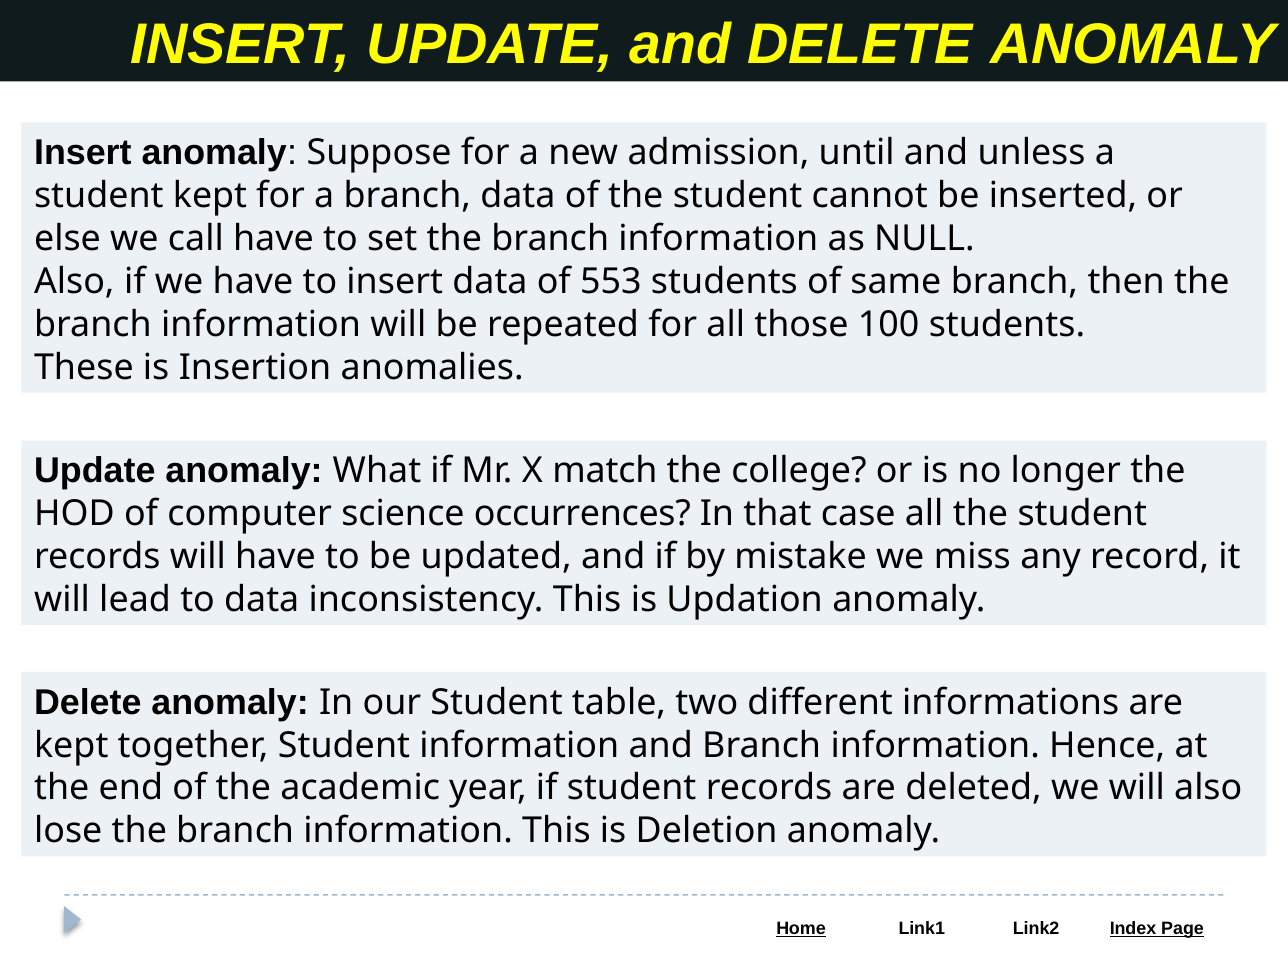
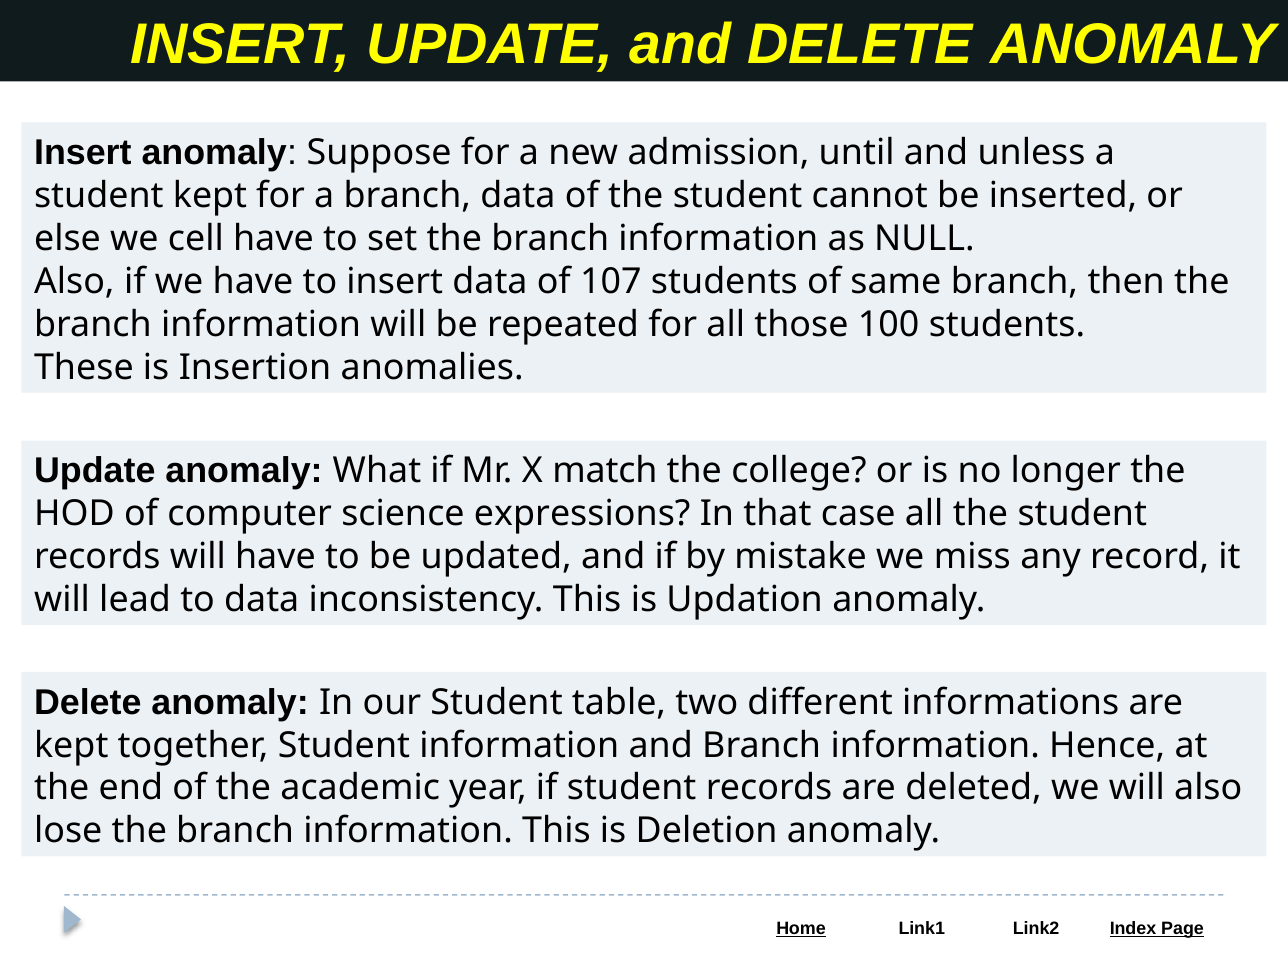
call: call -> cell
553: 553 -> 107
occurrences: occurrences -> expressions
